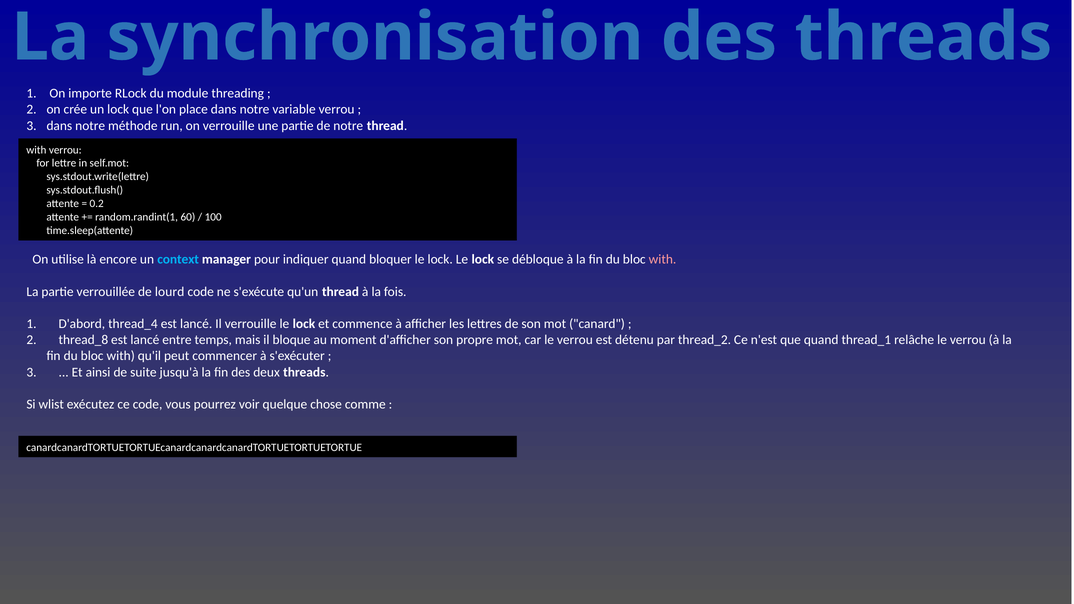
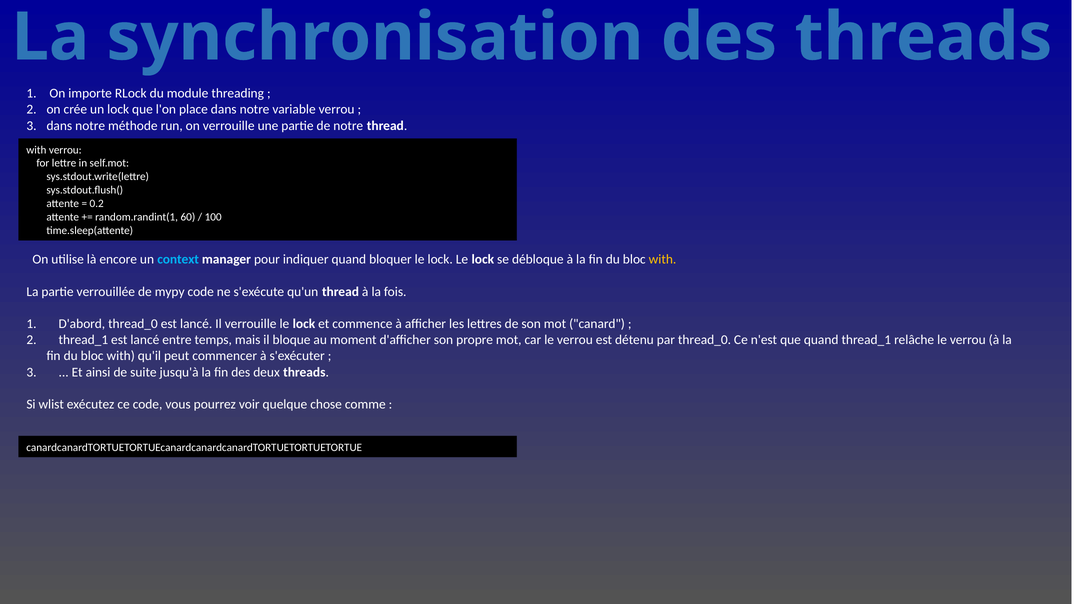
with at (663, 259) colour: pink -> yellow
lourd: lourd -> mypy
D'abord thread_4: thread_4 -> thread_0
thread_8 at (83, 340): thread_8 -> thread_1
par thread_2: thread_2 -> thread_0
